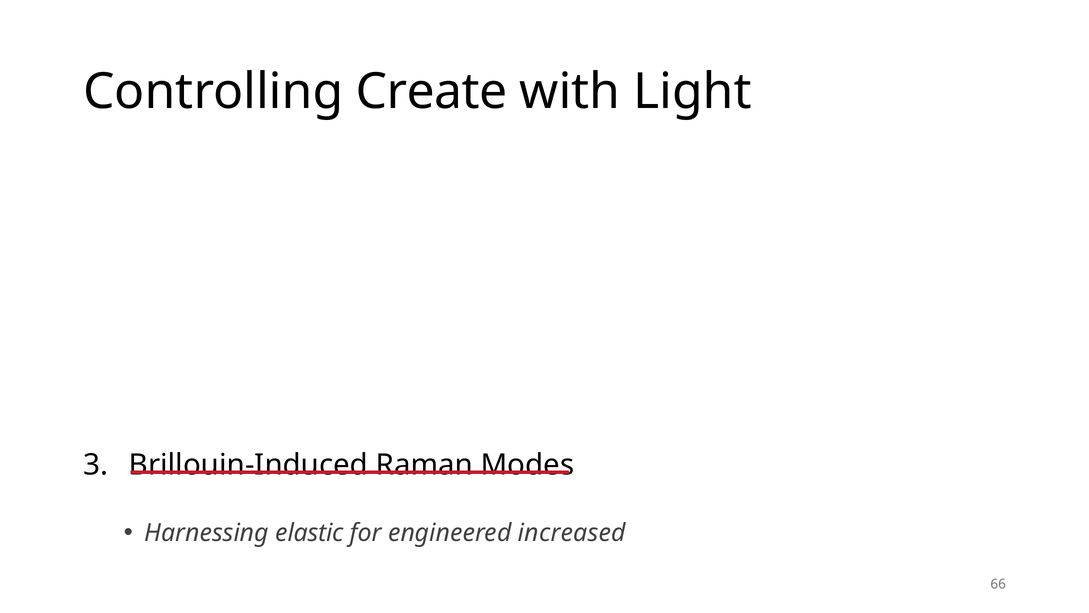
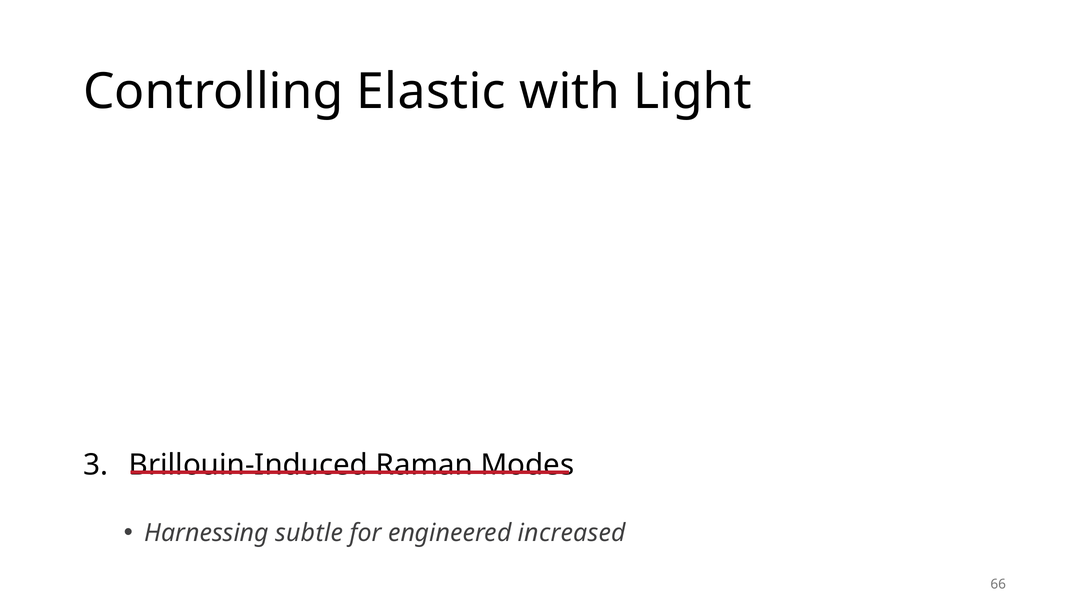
Create: Create -> Elastic
elastic: elastic -> subtle
